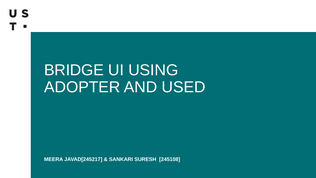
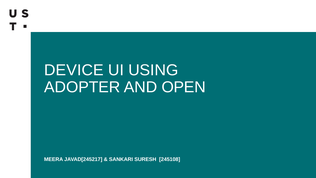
BRIDGE: BRIDGE -> DEVICE
USED: USED -> OPEN
